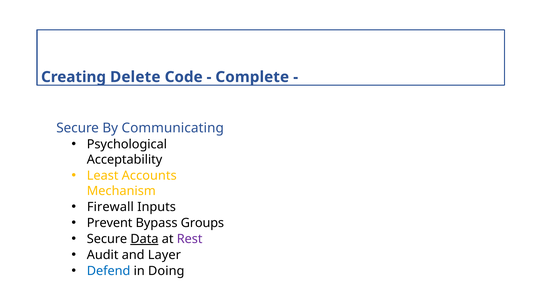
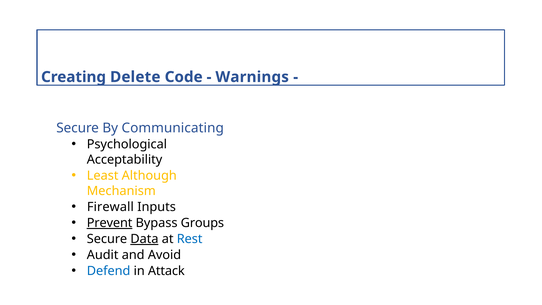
Complete: Complete -> Warnings
Accounts: Accounts -> Although
Prevent underline: none -> present
Rest colour: purple -> blue
Layer: Layer -> Avoid
Doing: Doing -> Attack
